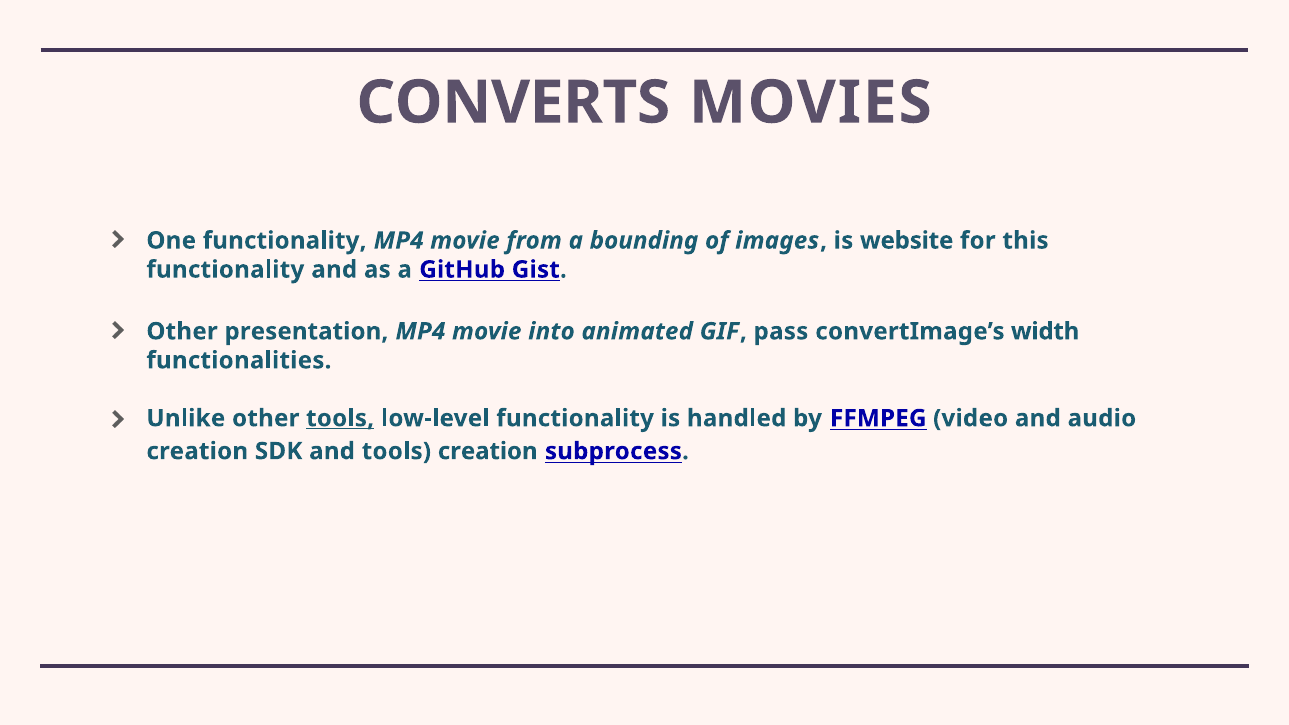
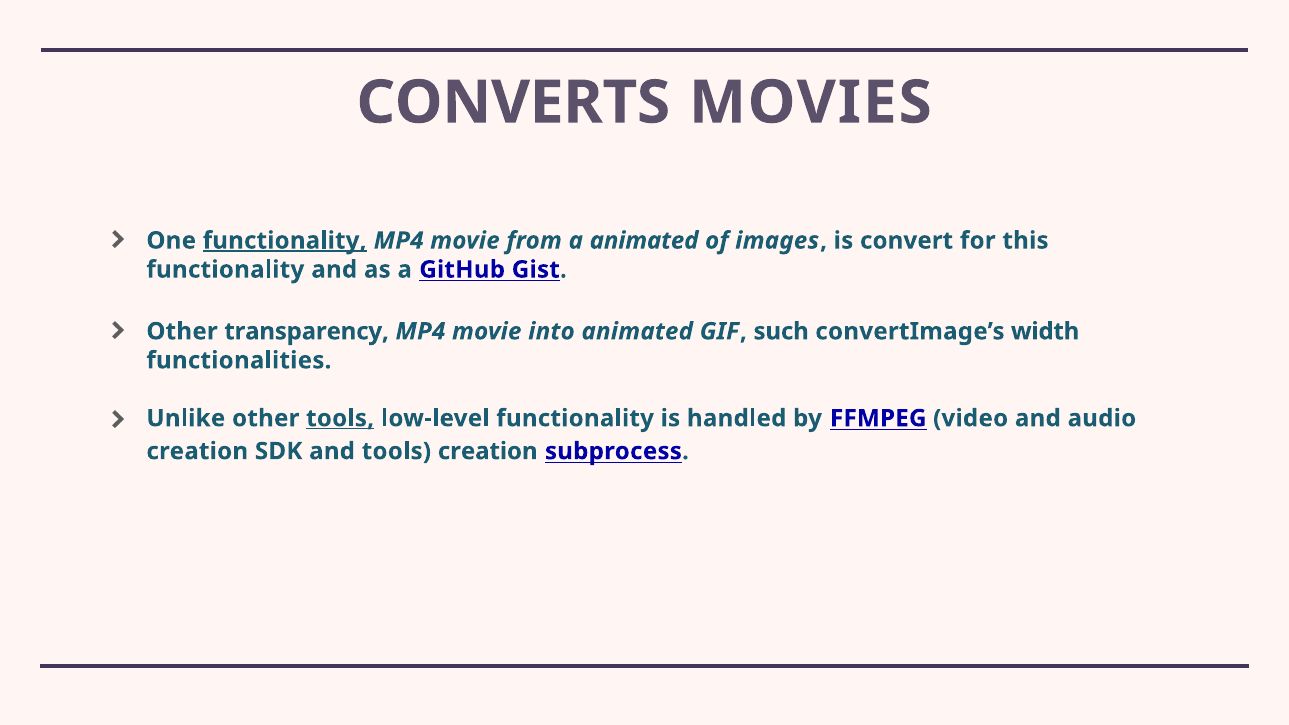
functionality at (285, 241) underline: none -> present
a bounding: bounding -> animated
website: website -> convert
presentation: presentation -> transparency
pass: pass -> such
